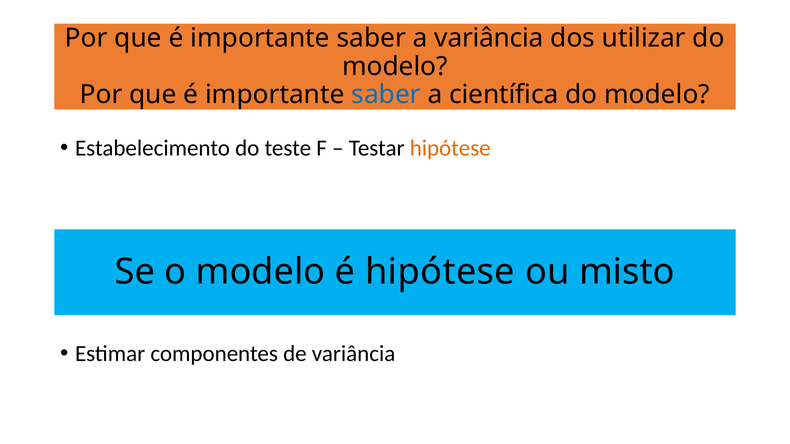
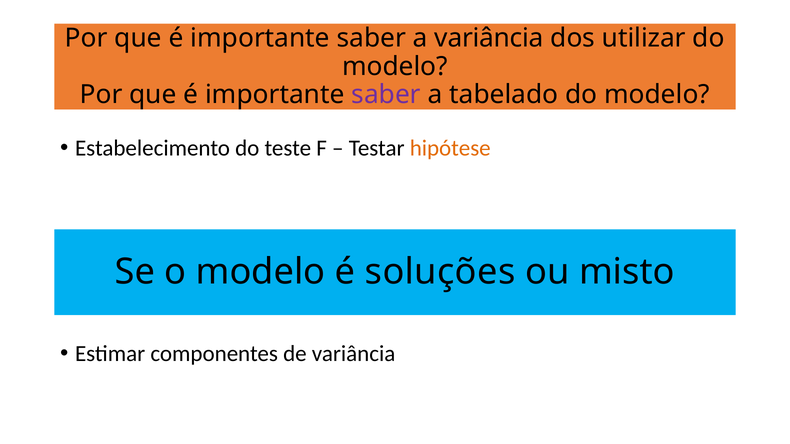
saber at (386, 95) colour: blue -> purple
científica: científica -> tabelado
é hipótese: hipótese -> soluções
